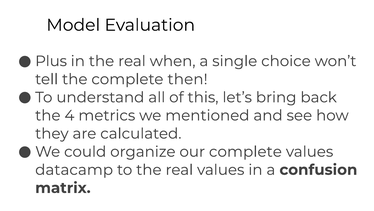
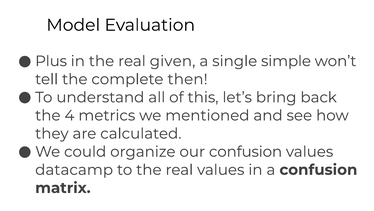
when: when -> given
choice: choice -> simple
our complete: complete -> confusion
